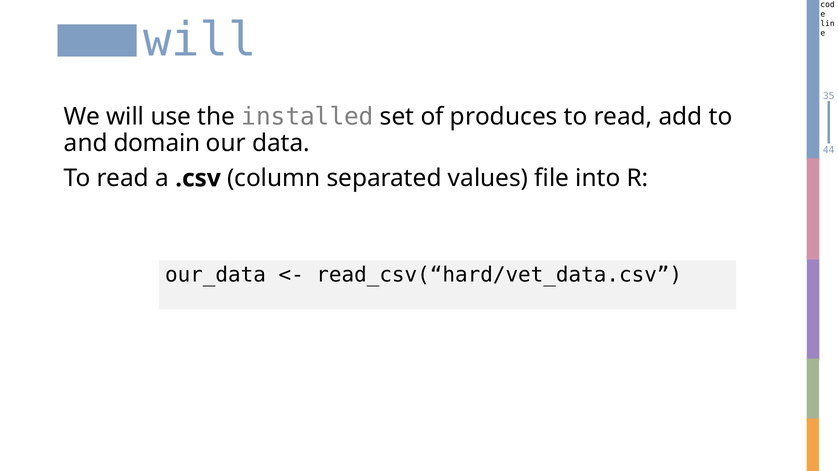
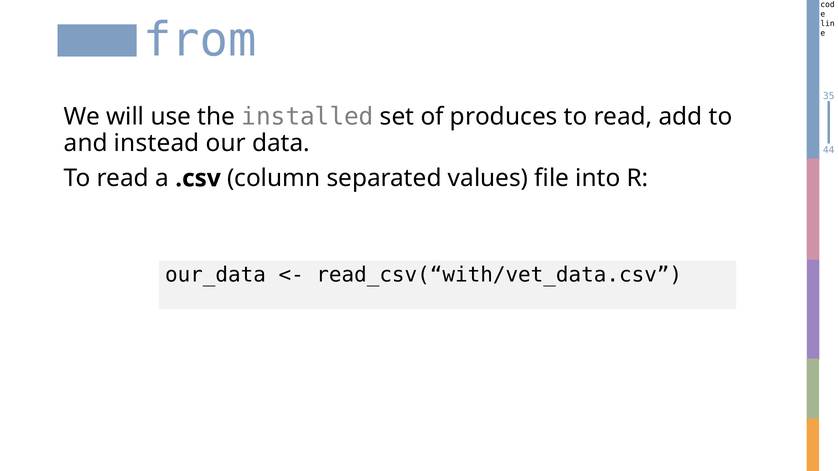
will at (200, 40): will -> from
domain: domain -> instead
read_csv(“hard/vet_data.csv: read_csv(“hard/vet_data.csv -> read_csv(“with/vet_data.csv
